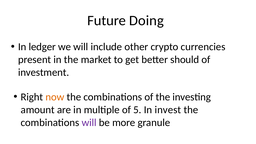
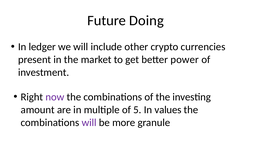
should: should -> power
now colour: orange -> purple
invest: invest -> values
